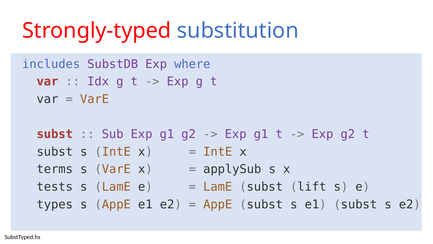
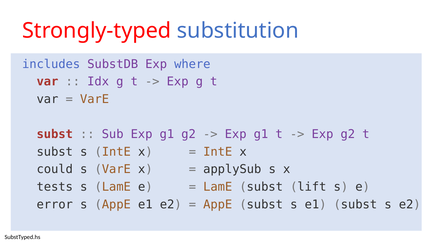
terms: terms -> could
types: types -> error
